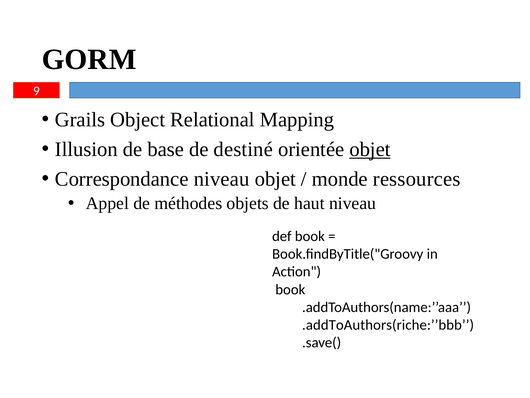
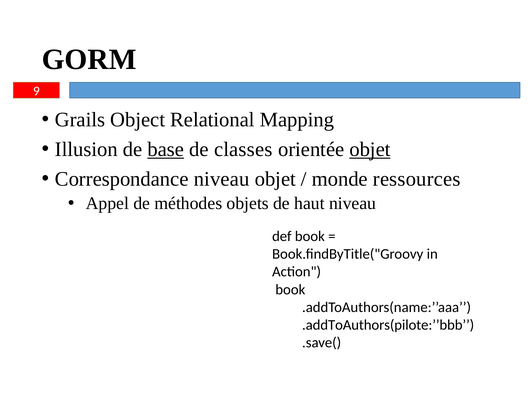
base underline: none -> present
destiné: destiné -> classes
.addToAuthors(riche:’’bbb: .addToAuthors(riche:’’bbb -> .addToAuthors(pilote:’’bbb
